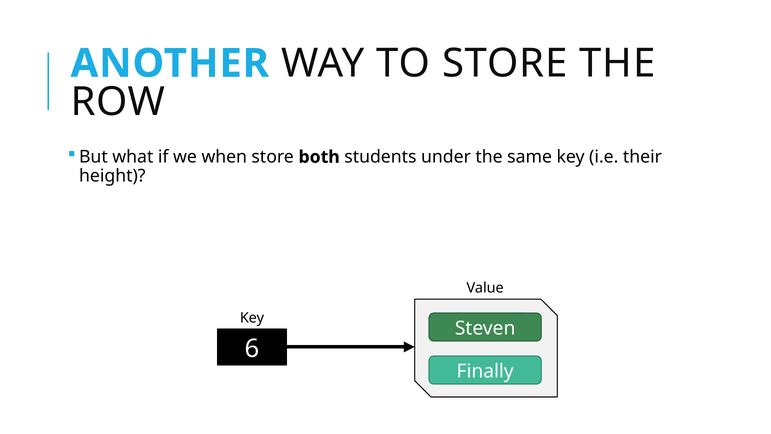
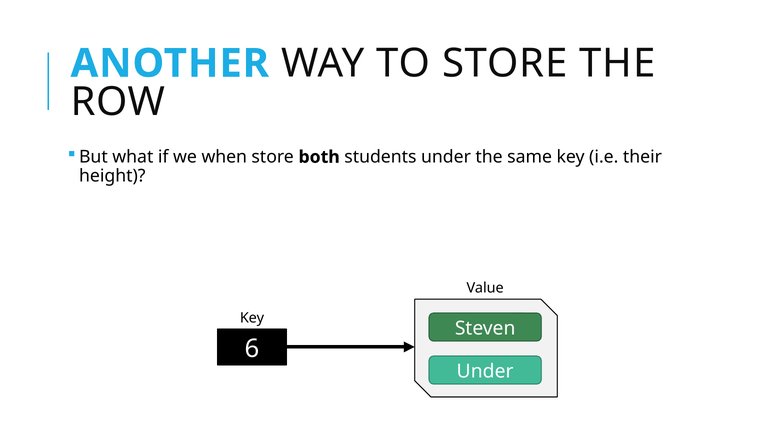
Finally at (485, 371): Finally -> Under
